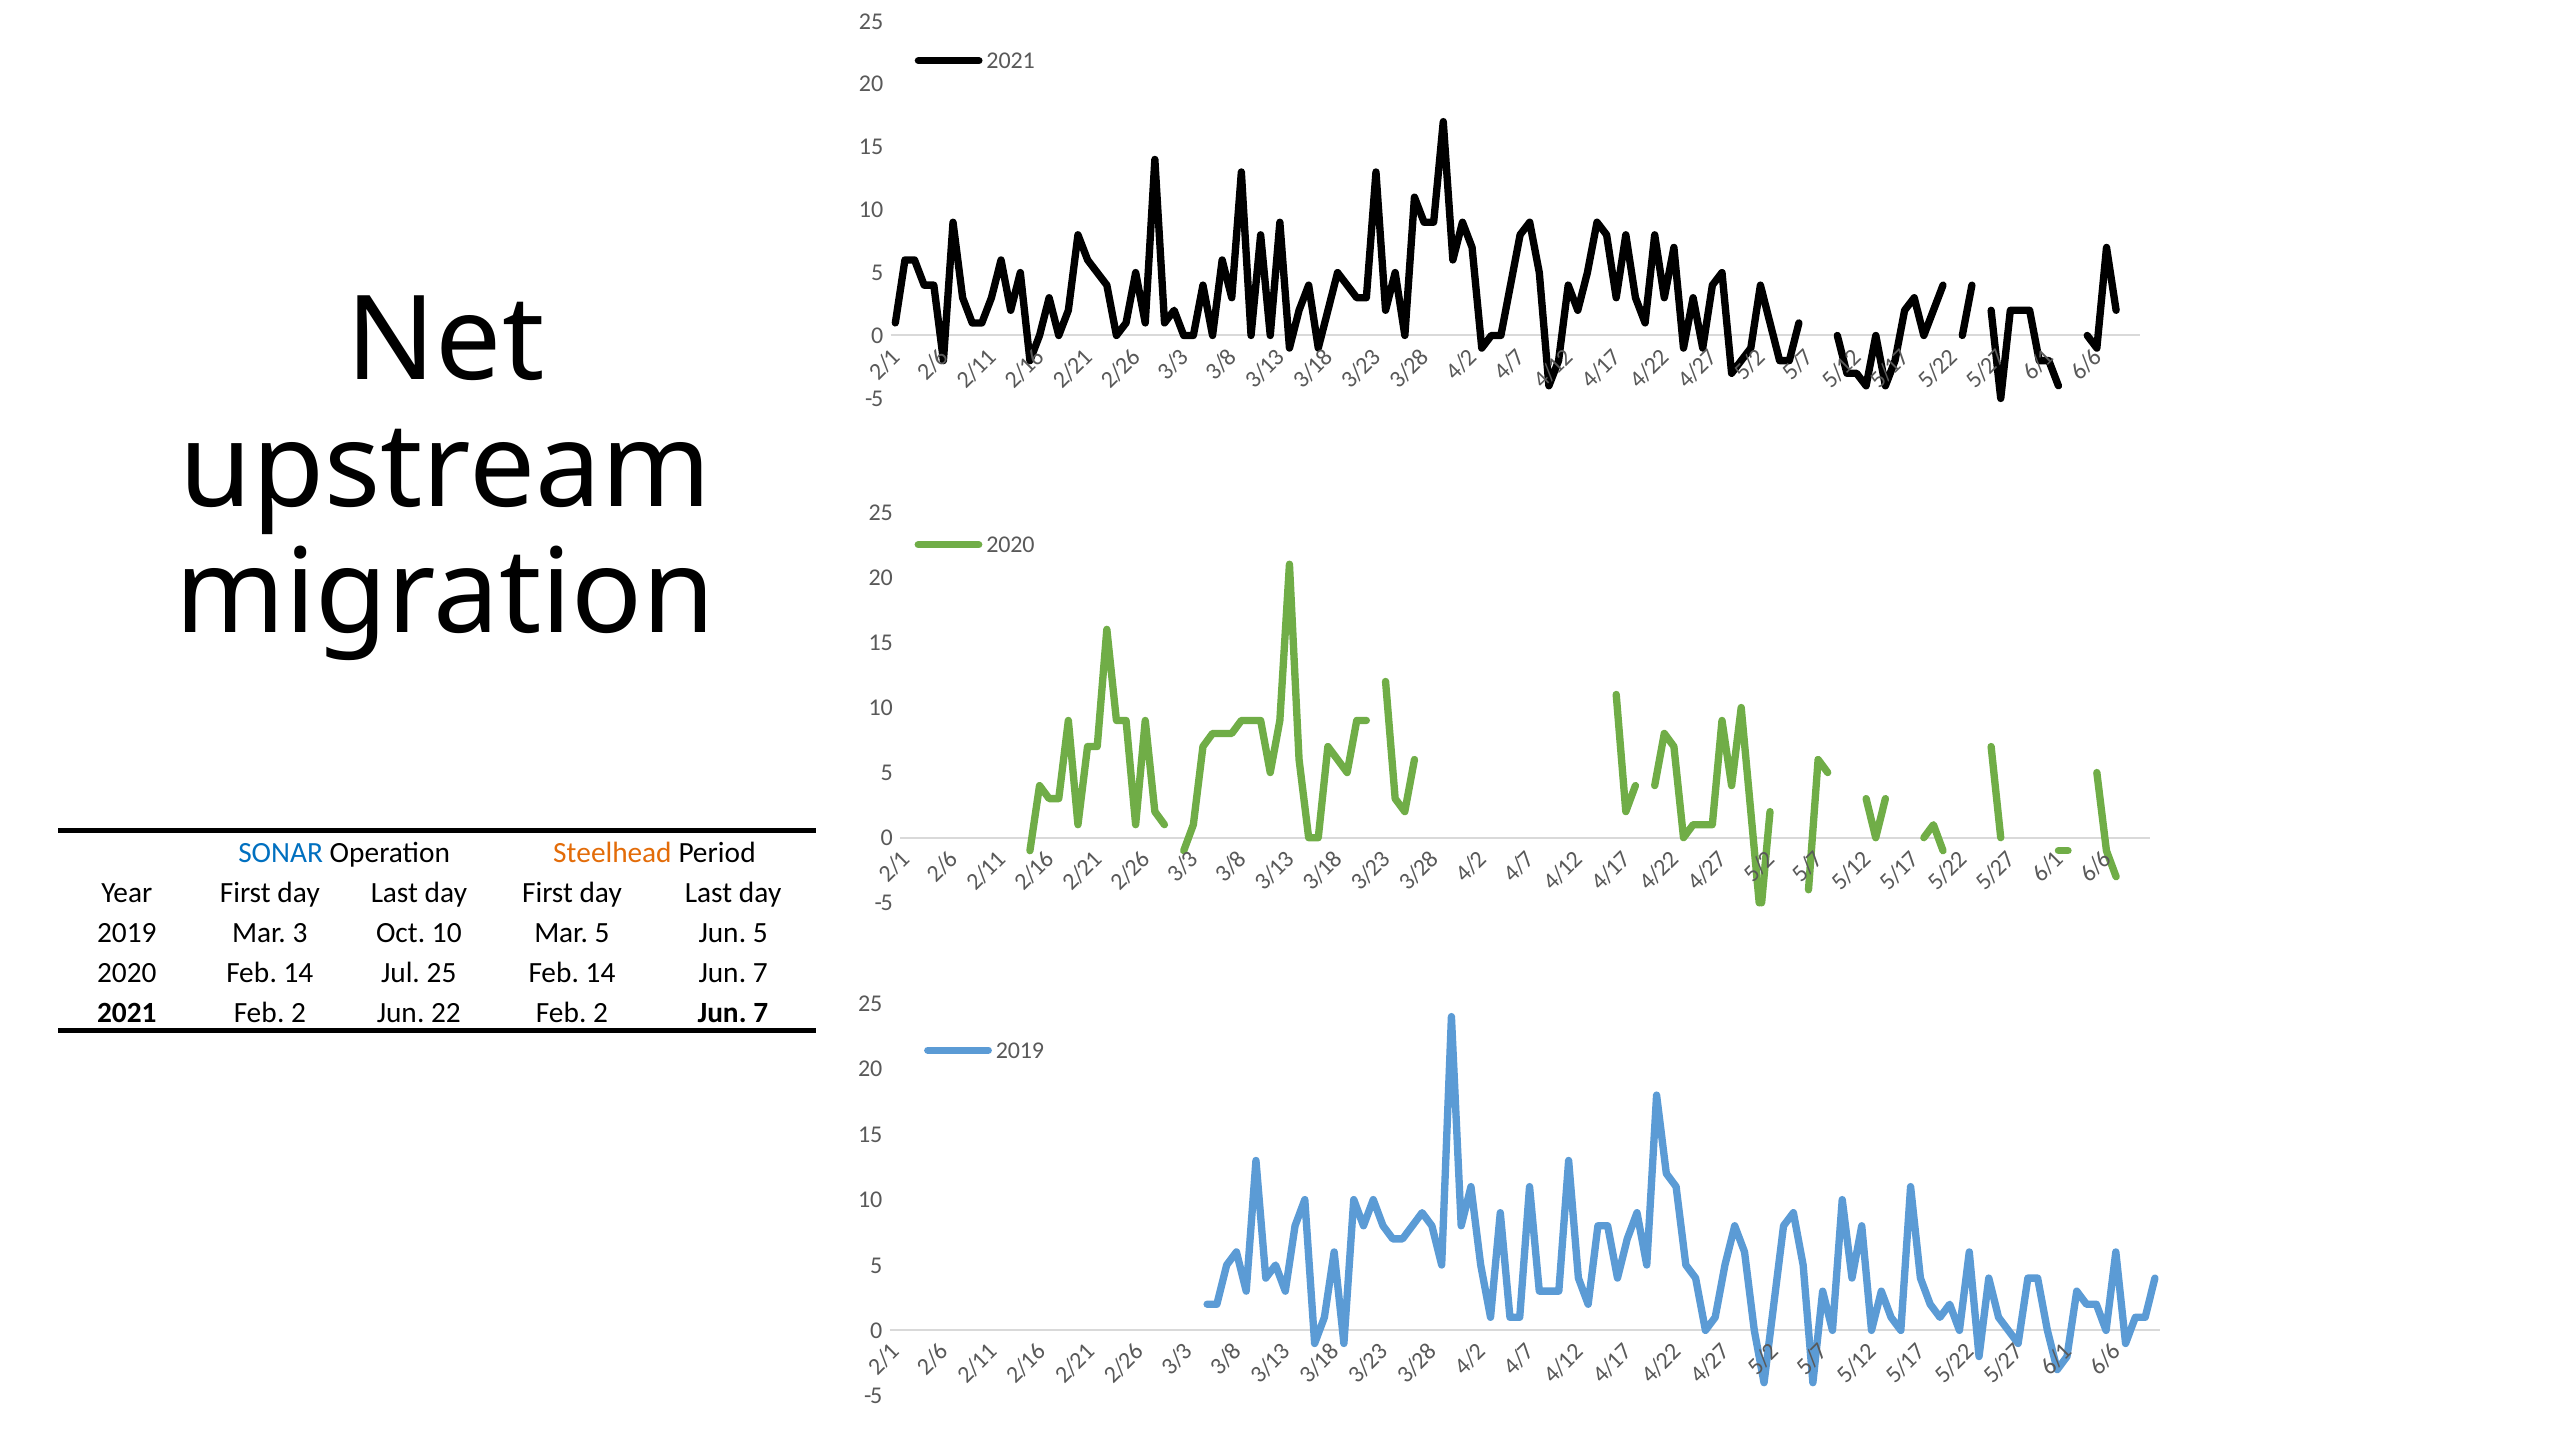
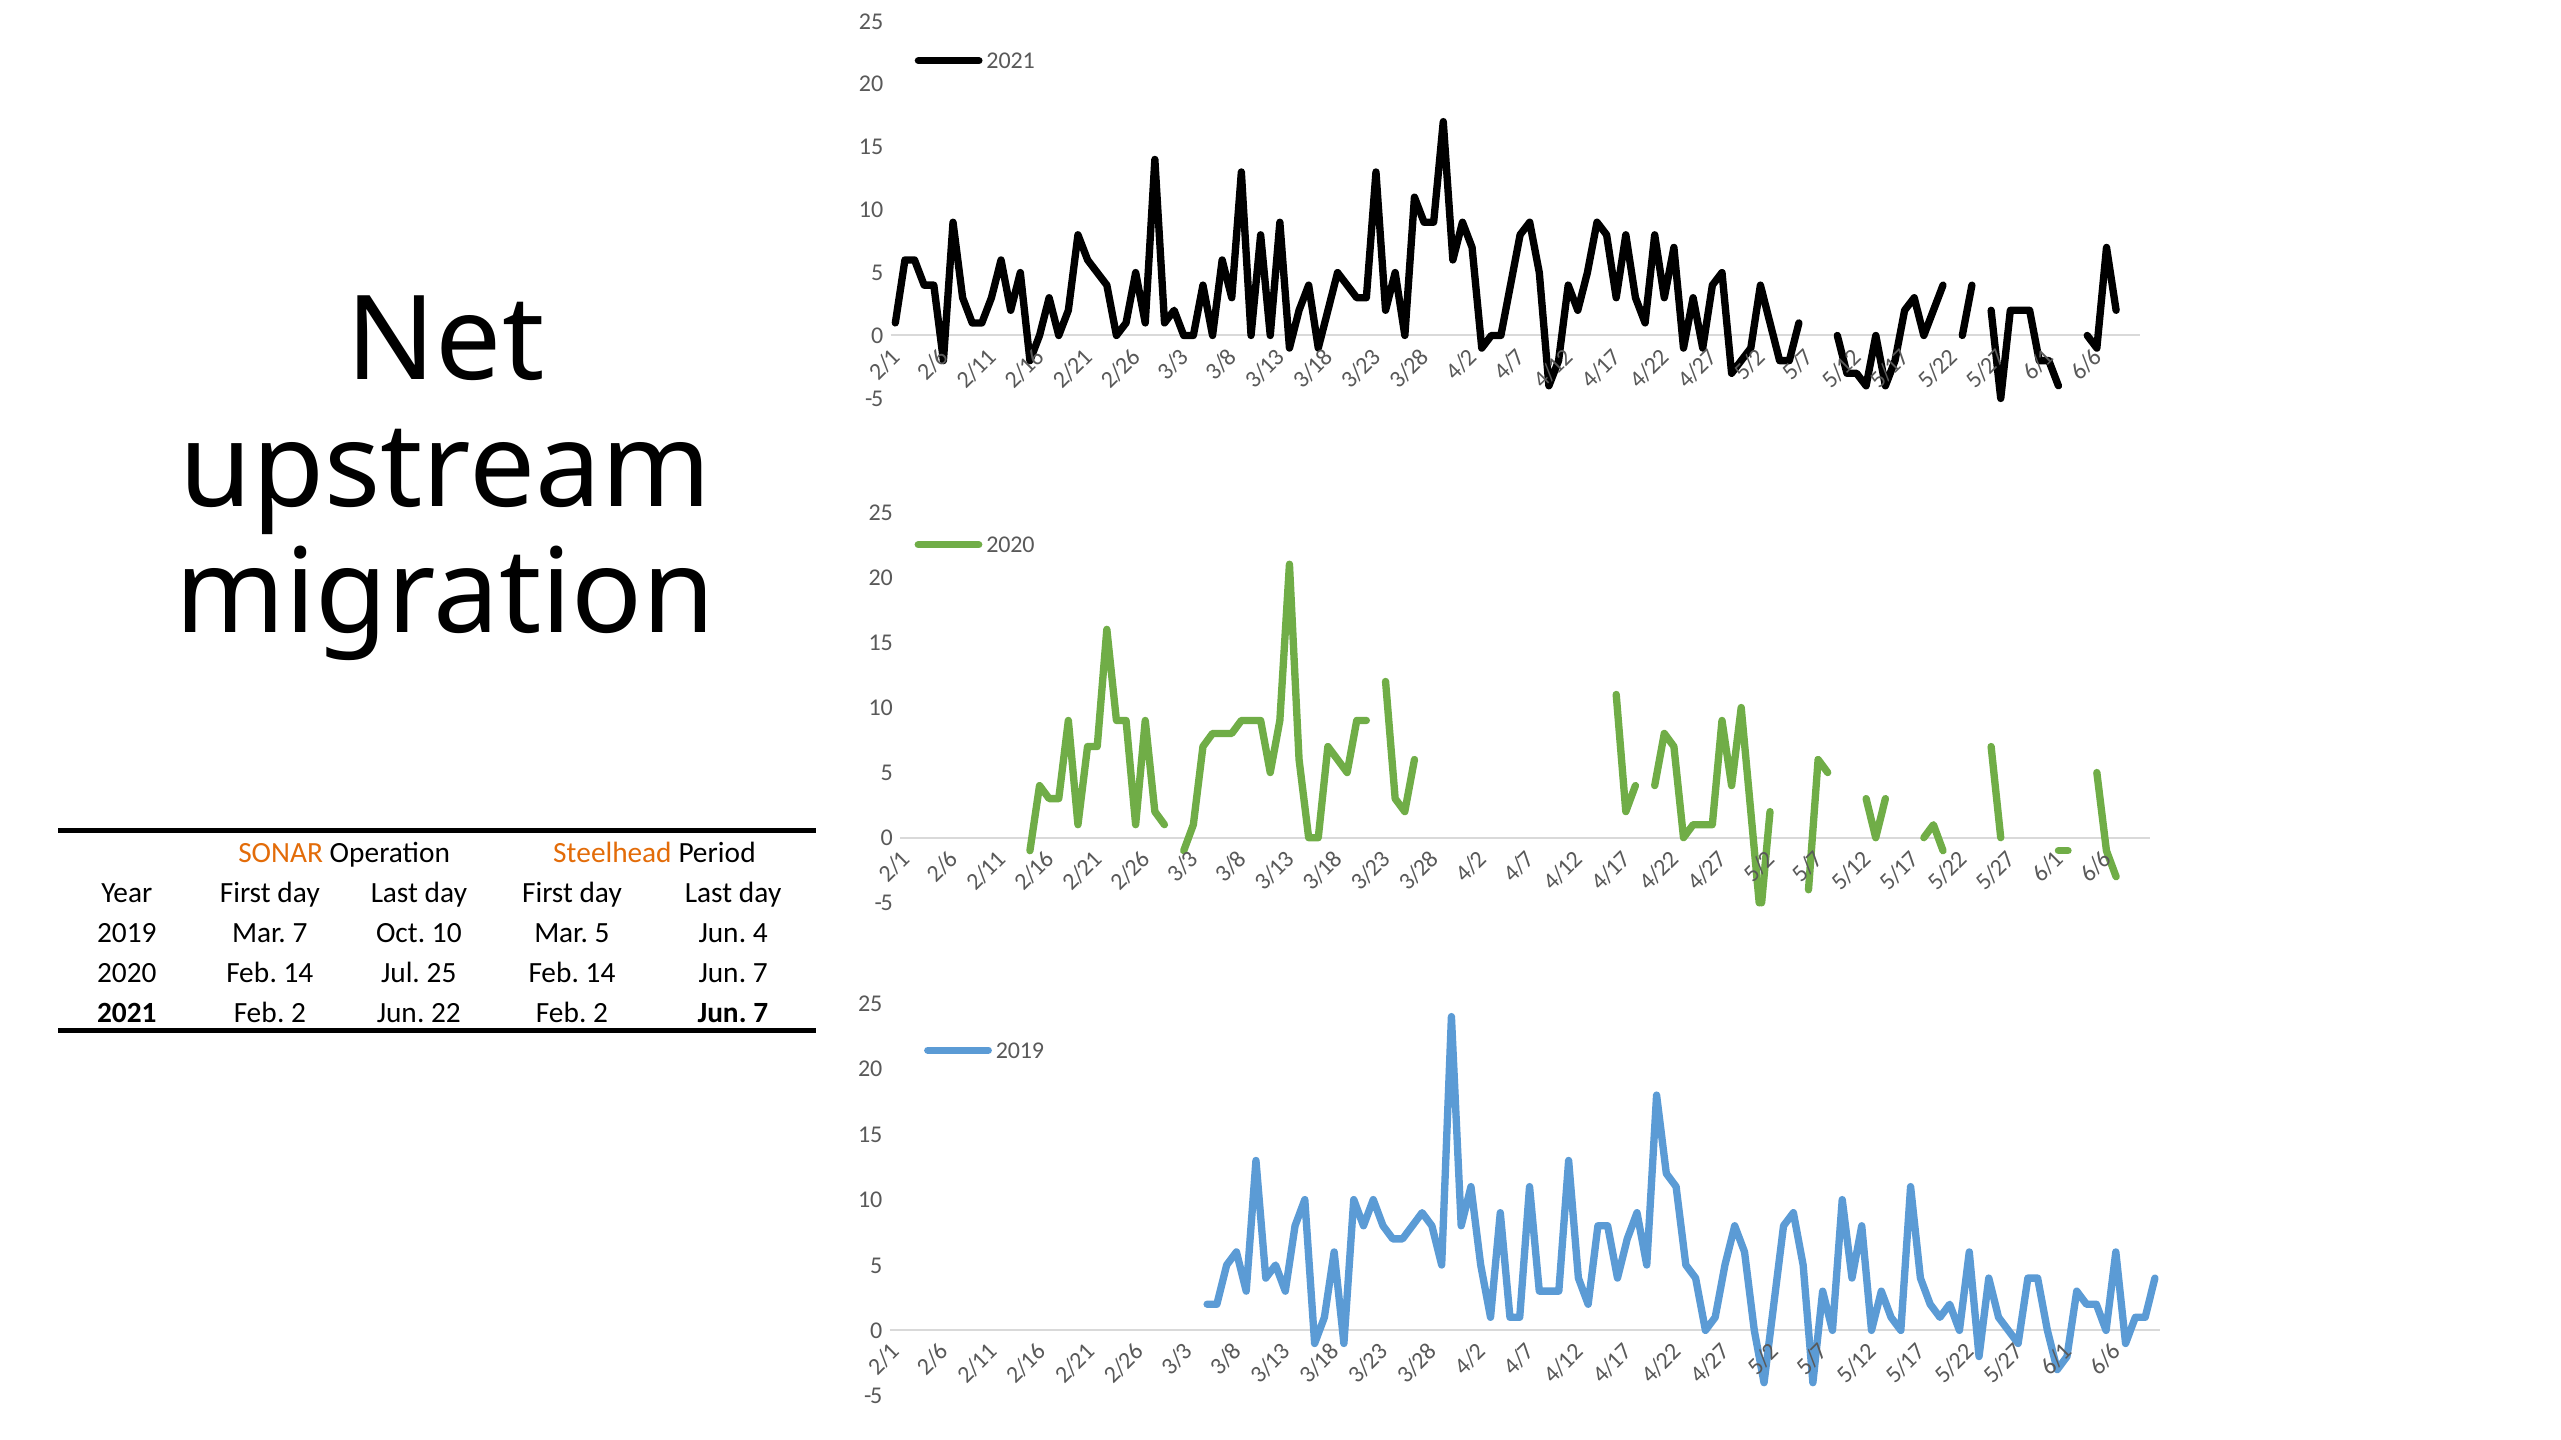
SONAR colour: blue -> orange
Mar 3: 3 -> 7
Jun 5: 5 -> 4
